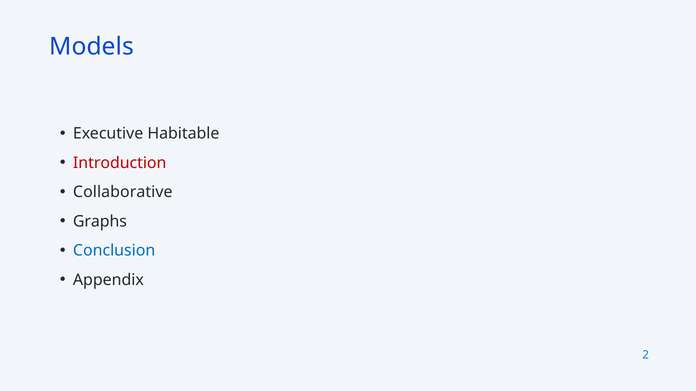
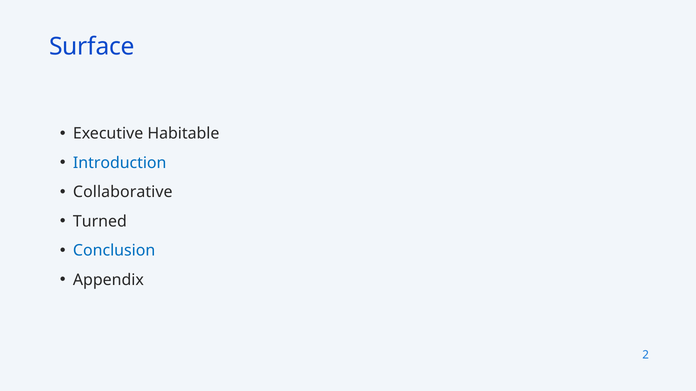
Models: Models -> Surface
Introduction colour: red -> blue
Graphs: Graphs -> Turned
